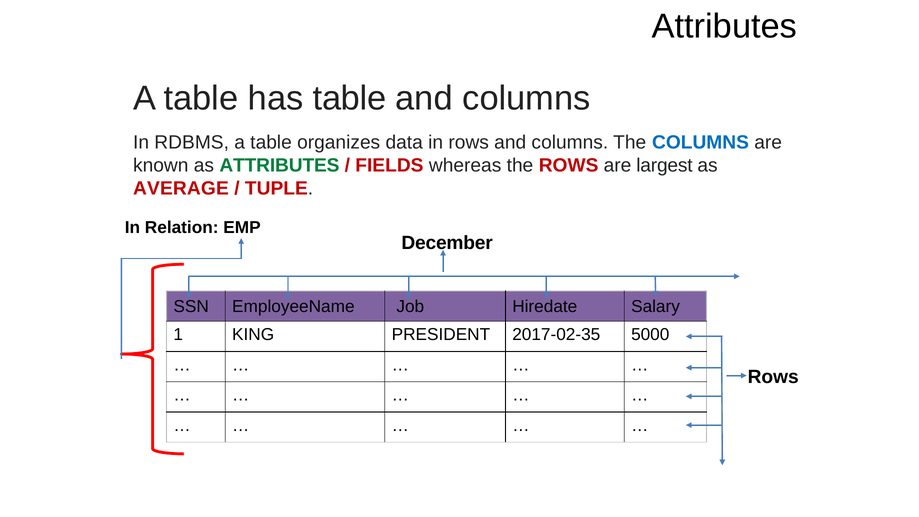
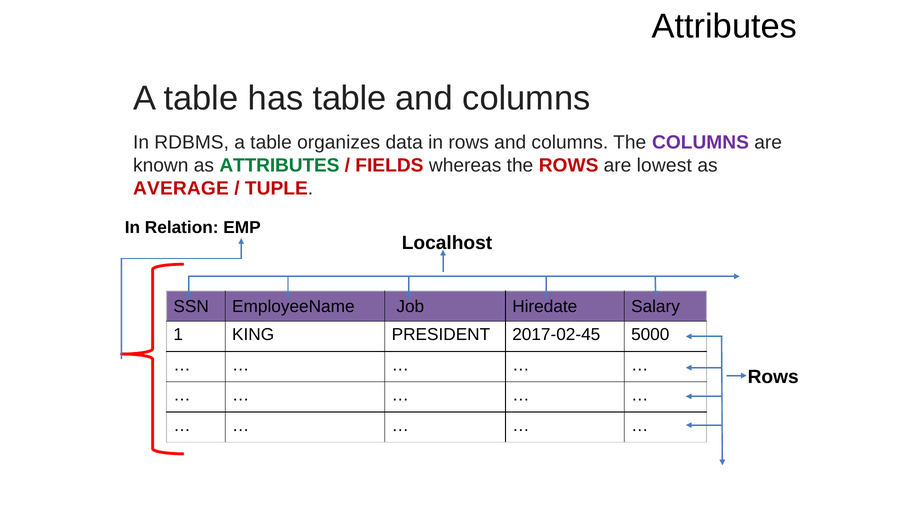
COLUMNS at (701, 143) colour: blue -> purple
largest: largest -> lowest
December: December -> Localhost
2017-02-35: 2017-02-35 -> 2017-02-45
